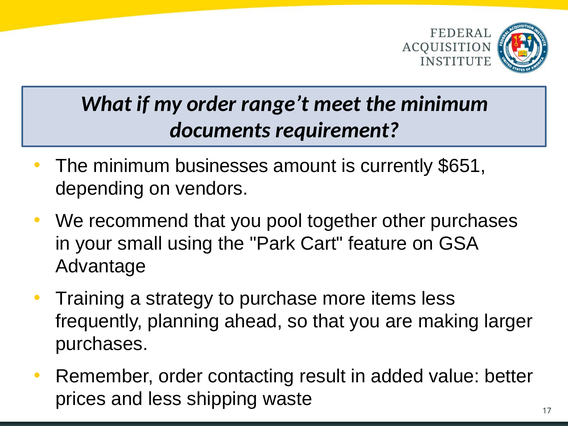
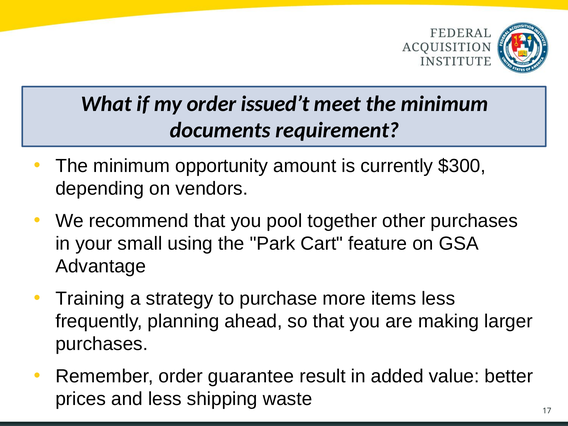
range’t: range’t -> issued’t
businesses: businesses -> opportunity
$651: $651 -> $300
contacting: contacting -> guarantee
